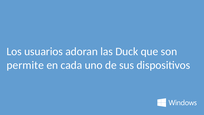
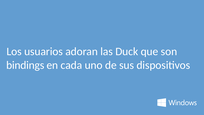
permite: permite -> bindings
